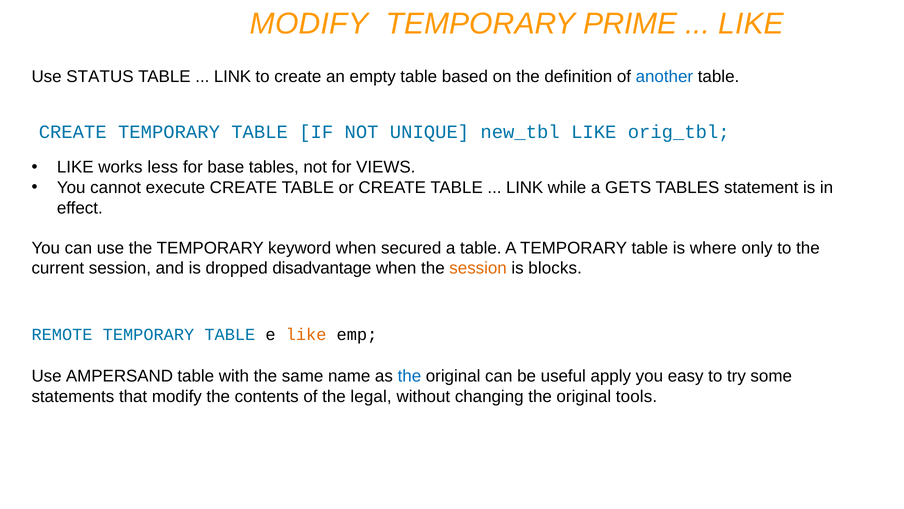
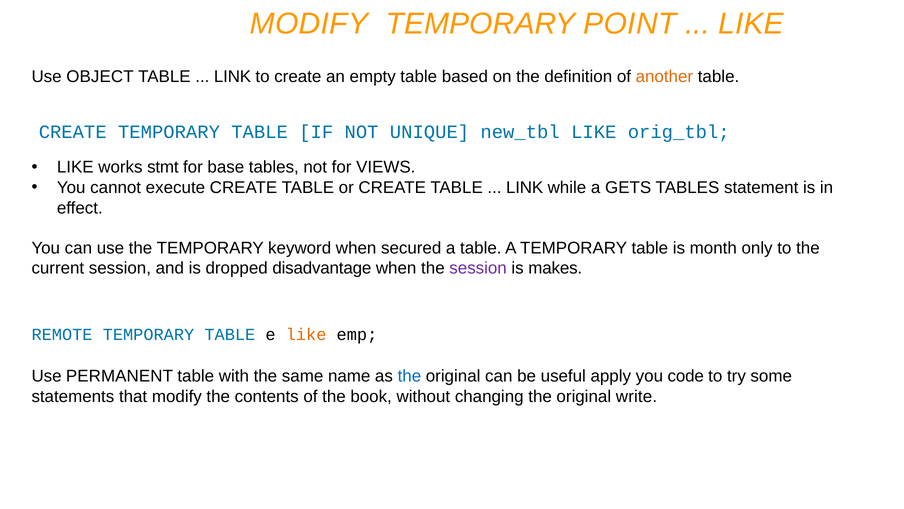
PRIME: PRIME -> POINT
STATUS: STATUS -> OBJECT
another colour: blue -> orange
less: less -> stmt
where: where -> month
session at (478, 268) colour: orange -> purple
blocks: blocks -> makes
AMPERSAND: AMPERSAND -> PERMANENT
easy: easy -> code
legal: legal -> book
tools: tools -> write
